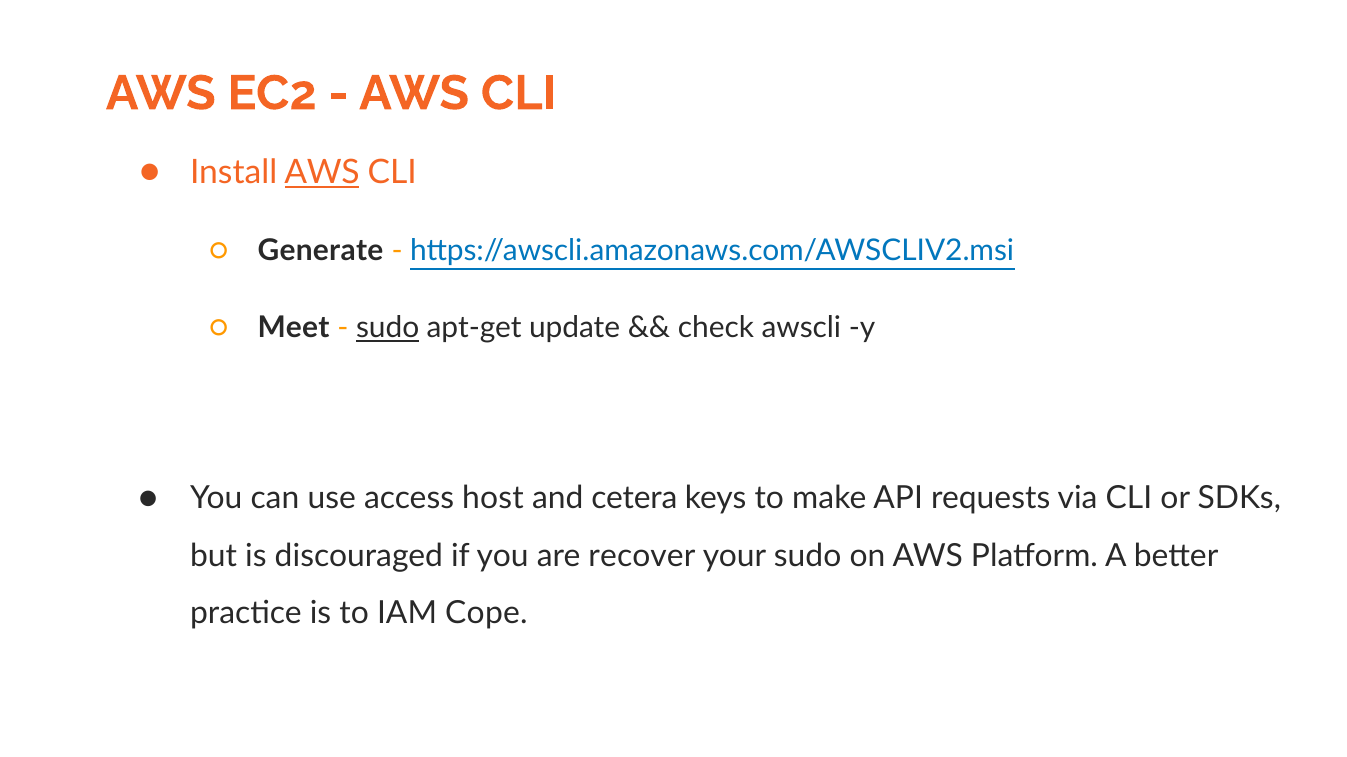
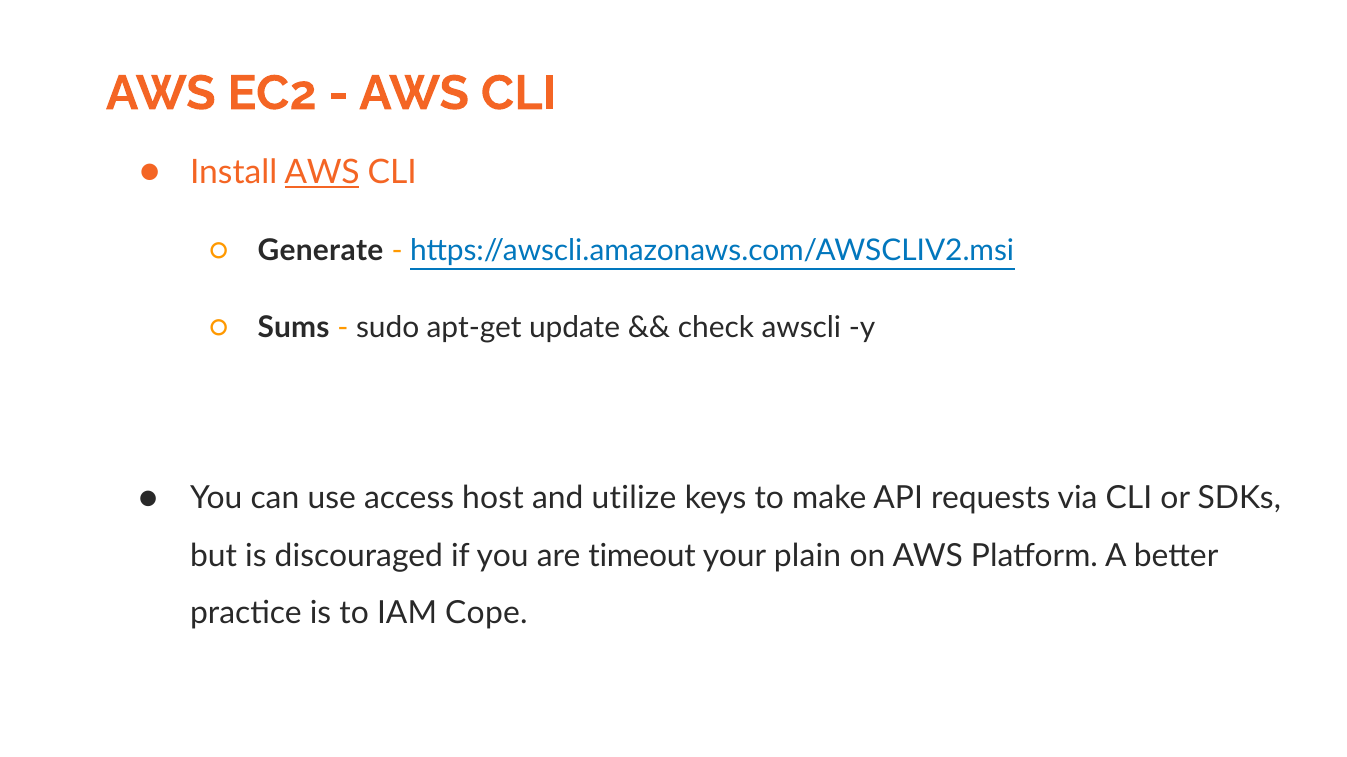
Meet: Meet -> Sums
sudo at (388, 328) underline: present -> none
cetera: cetera -> utilize
recover: recover -> timeout
your sudo: sudo -> plain
